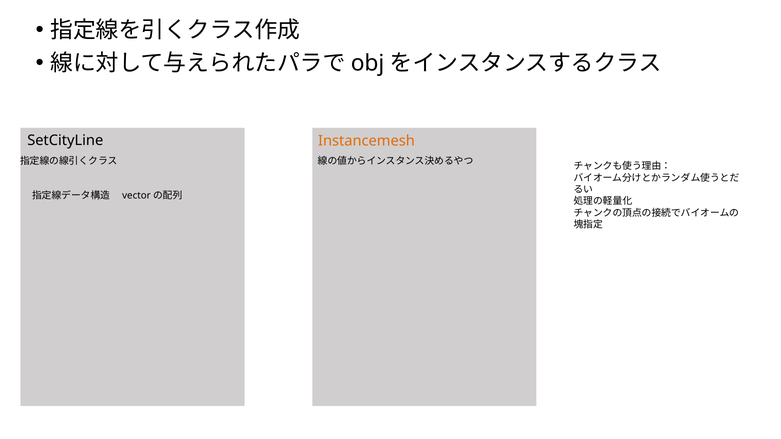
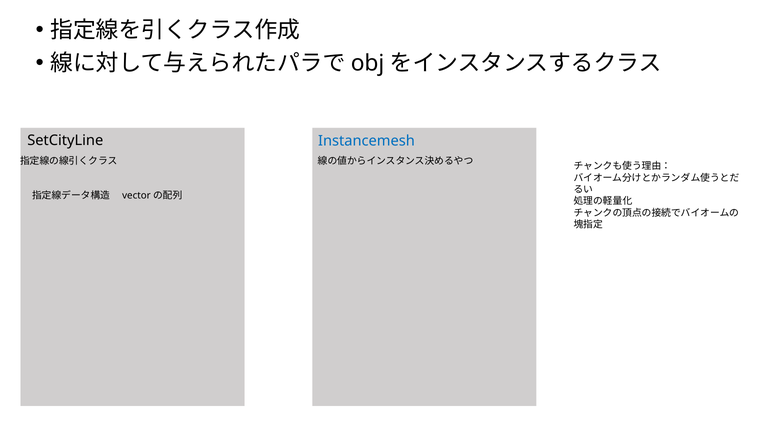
Instancemesh colour: orange -> blue
